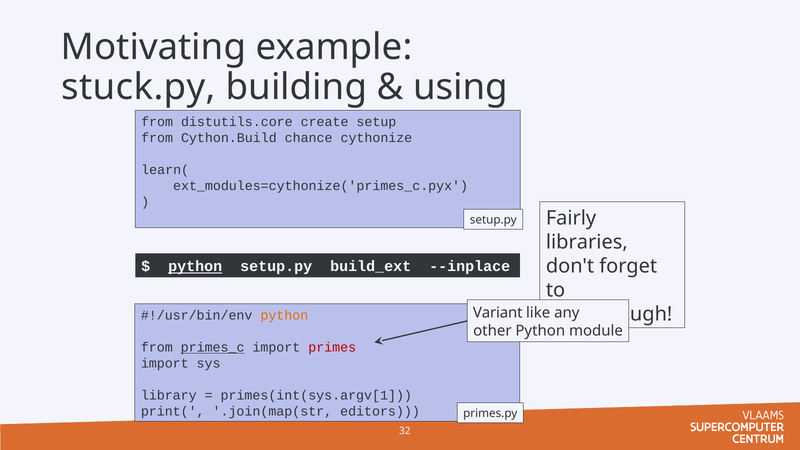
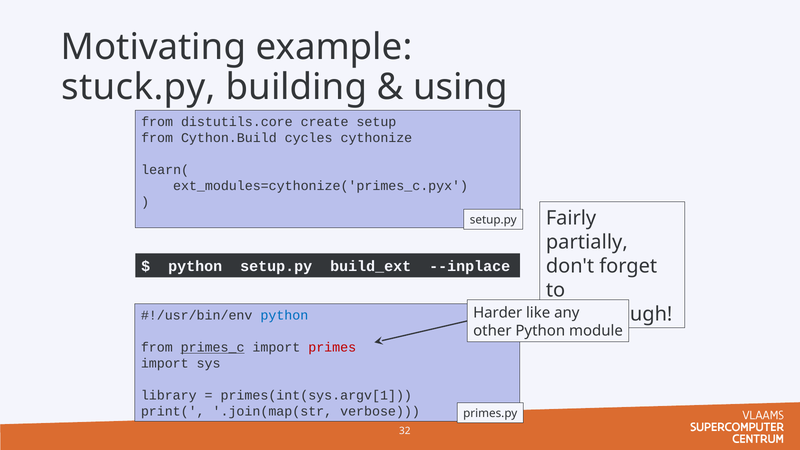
chance: chance -> cycles
libraries: libraries -> partially
python at (195, 266) underline: present -> none
Variant: Variant -> Harder
python at (284, 315) colour: orange -> blue
editors: editors -> verbose
